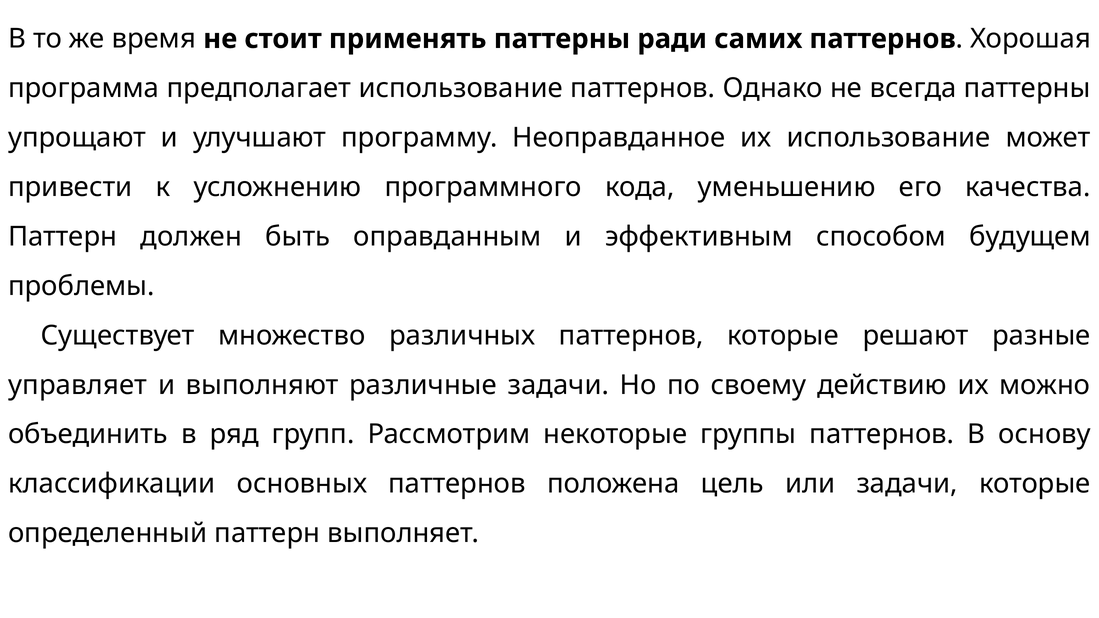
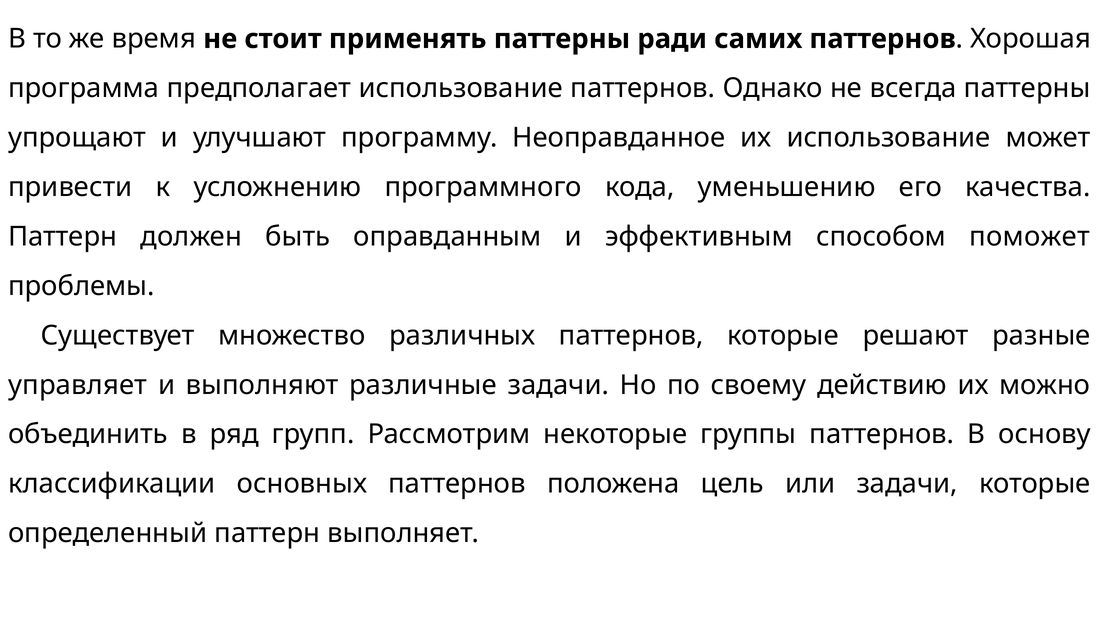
будущем: будущем -> поможет
